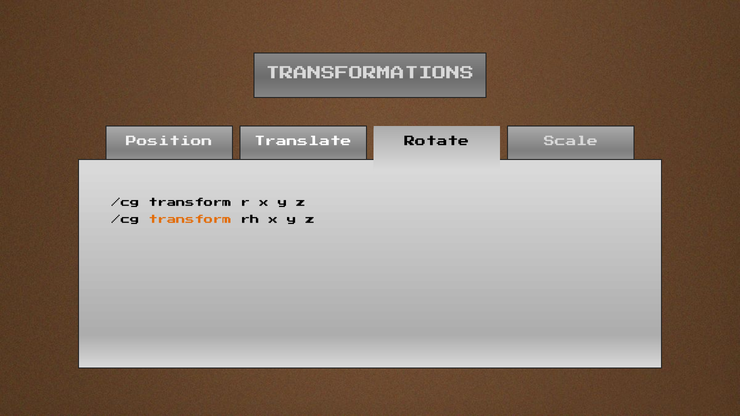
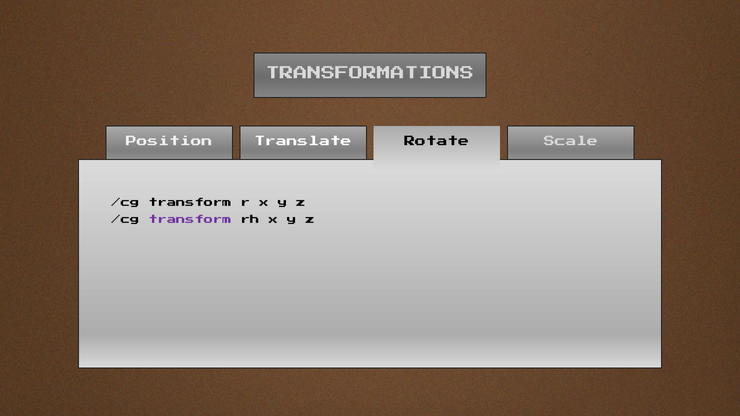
transform at (190, 221) colour: orange -> purple
